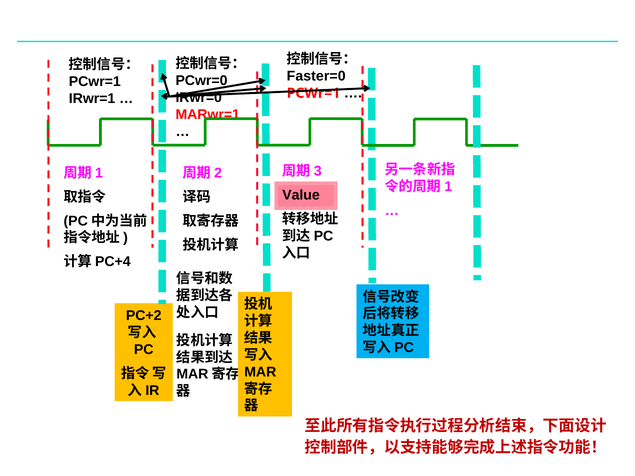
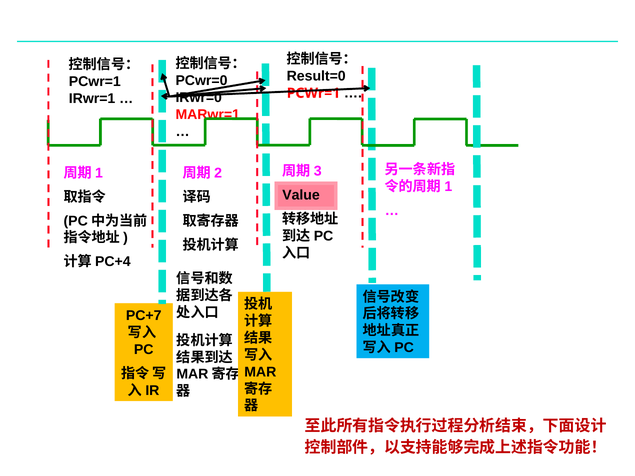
Faster=0: Faster=0 -> Result=0
PC+2: PC+2 -> PC+7
